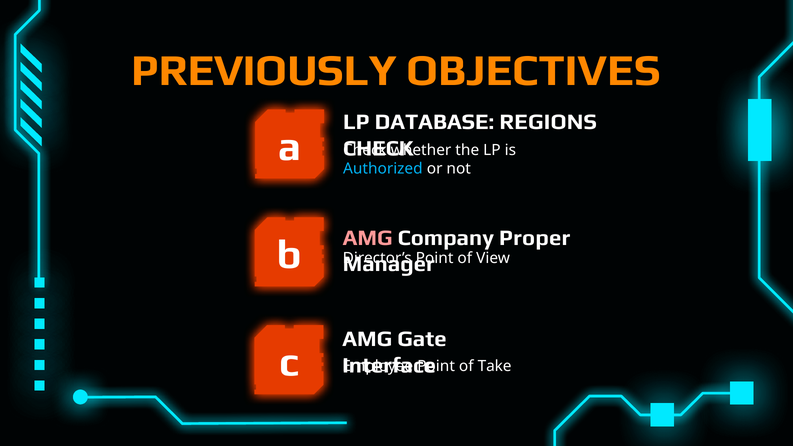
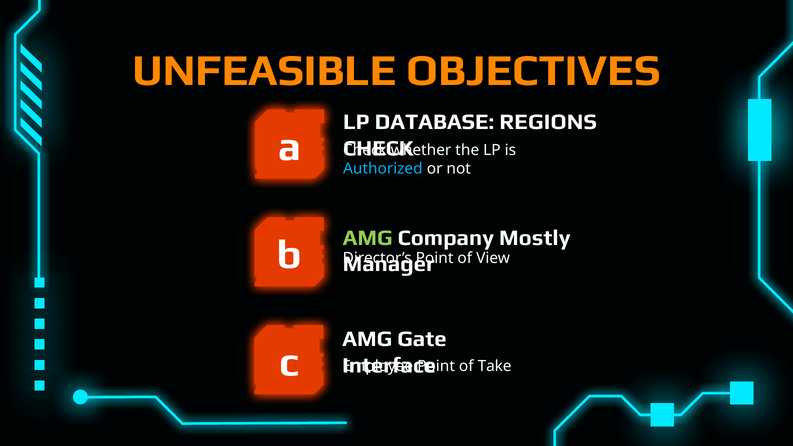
PREVIOUSLY: PREVIOUSLY -> UNFEASIBLE
AMG at (368, 238) colour: pink -> light green
Proper: Proper -> Mostly
